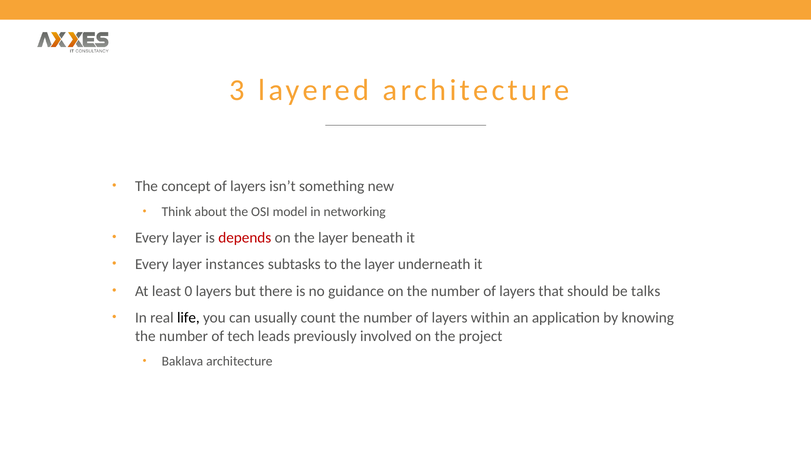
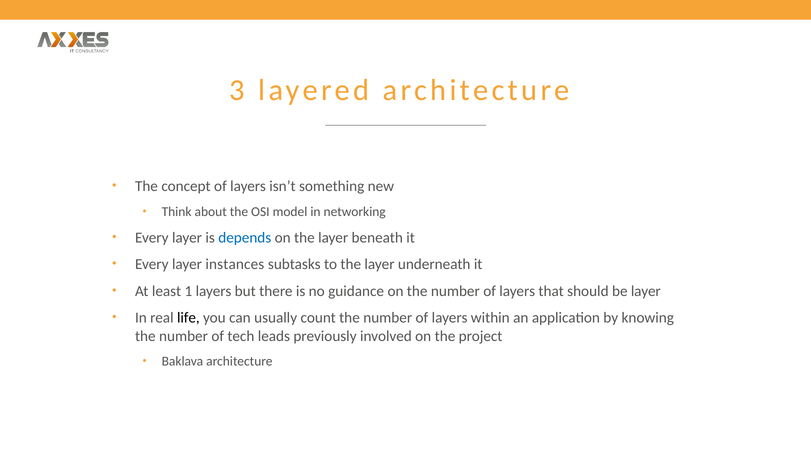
depends colour: red -> blue
0: 0 -> 1
be talks: talks -> layer
